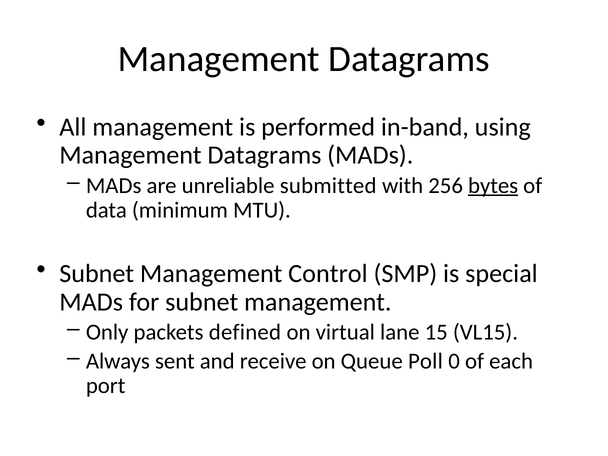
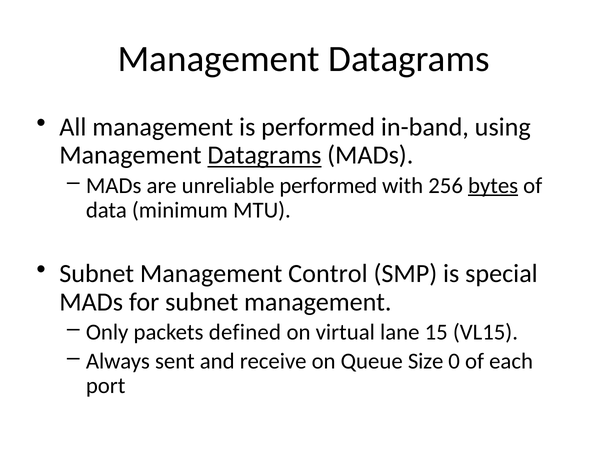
Datagrams at (264, 155) underline: none -> present
unreliable submitted: submitted -> performed
Poll: Poll -> Size
